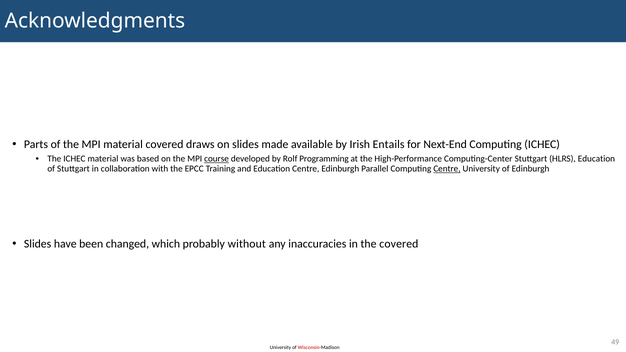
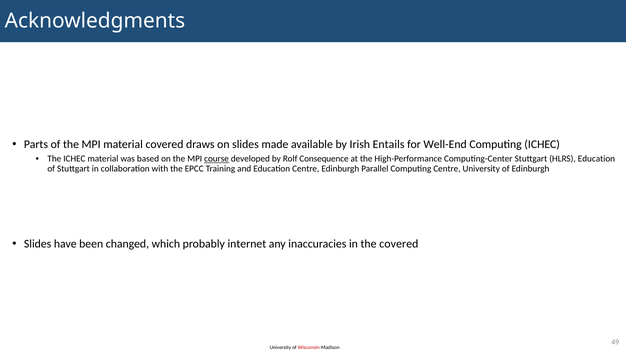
Next-End: Next-End -> Well-End
Programming: Programming -> Consequence
Centre at (447, 169) underline: present -> none
without: without -> internet
